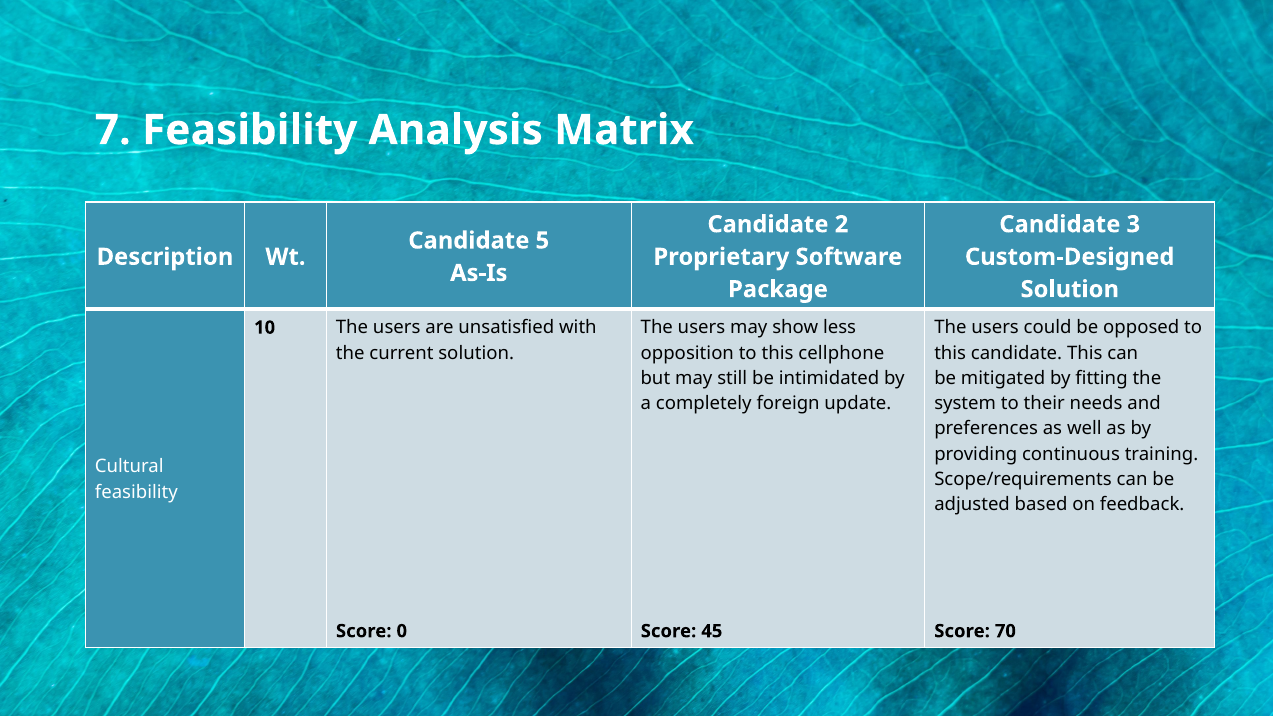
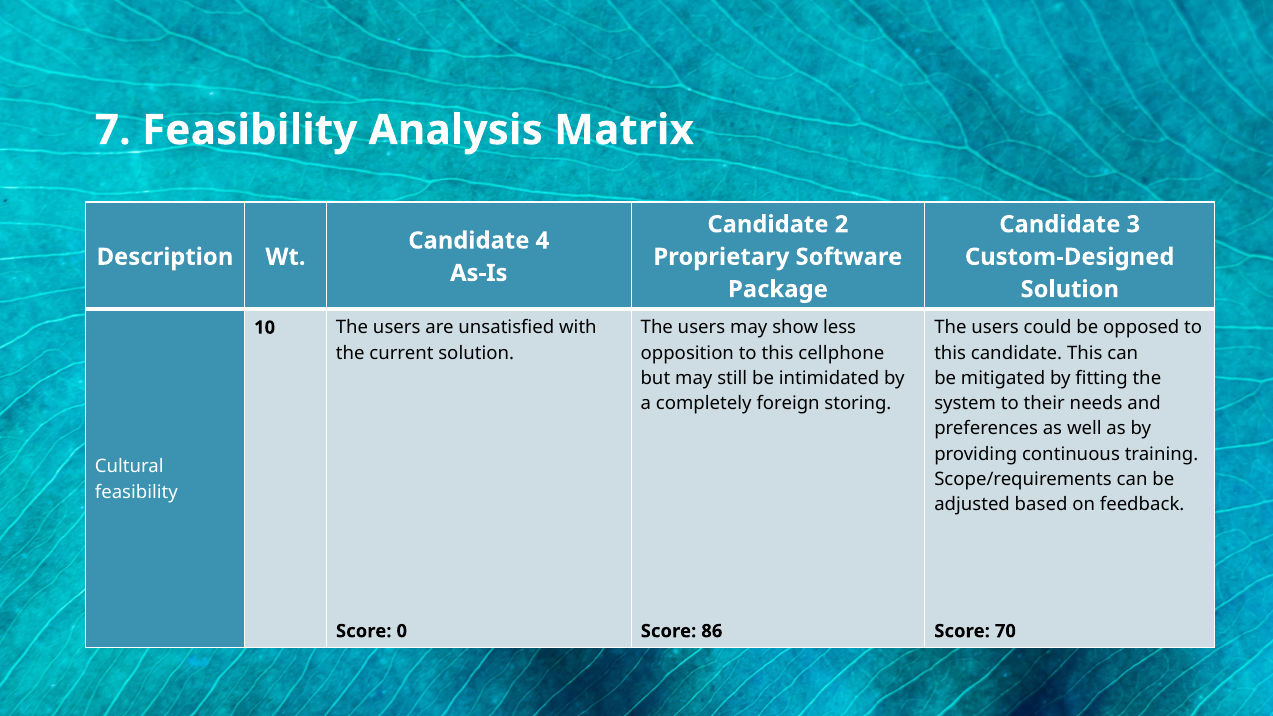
5: 5 -> 4
update: update -> storing
45: 45 -> 86
